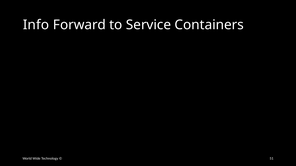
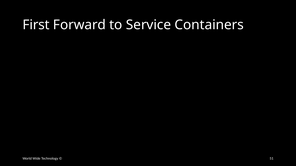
Info: Info -> First
